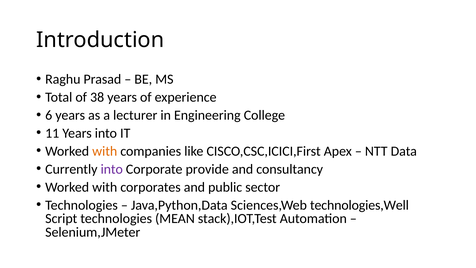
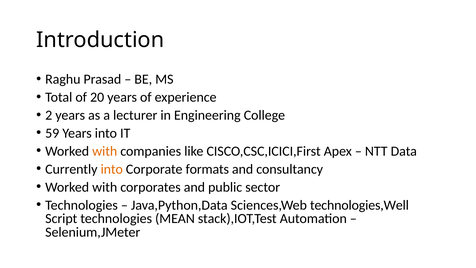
38: 38 -> 20
6: 6 -> 2
11: 11 -> 59
into at (112, 169) colour: purple -> orange
provide: provide -> formats
